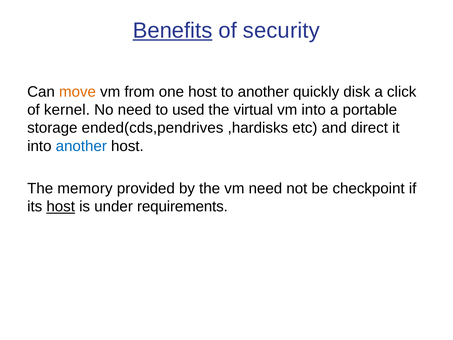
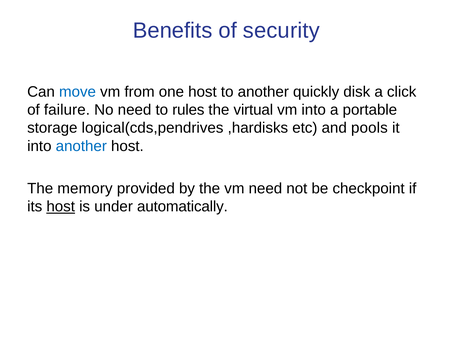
Benefits underline: present -> none
move colour: orange -> blue
kernel: kernel -> failure
used: used -> rules
ended(cds,pendrives: ended(cds,pendrives -> logical(cds,pendrives
direct: direct -> pools
requirements: requirements -> automatically
